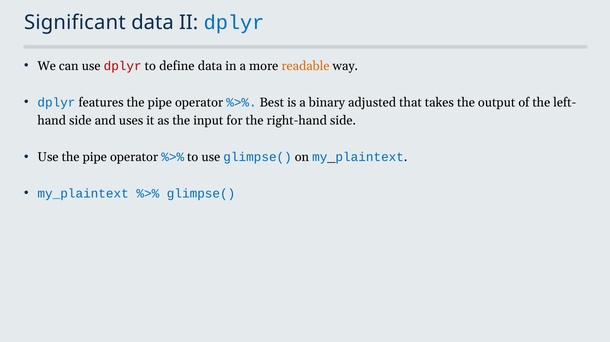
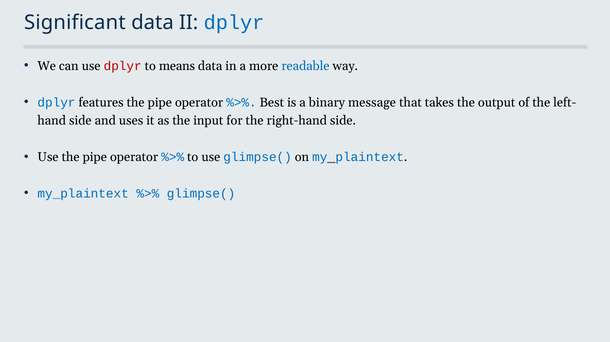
define: define -> means
readable colour: orange -> blue
adjusted: adjusted -> message
